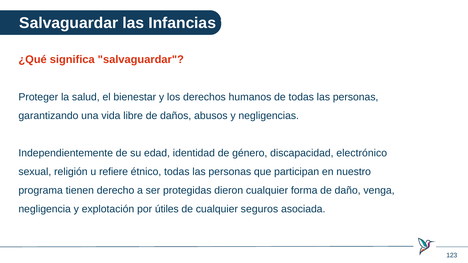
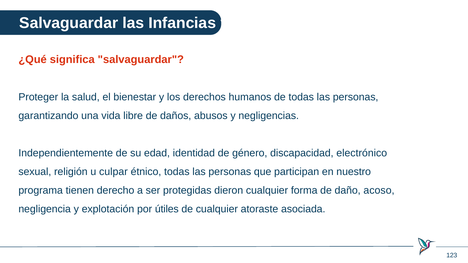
refiere: refiere -> culpar
venga: venga -> acoso
seguros: seguros -> atoraste
